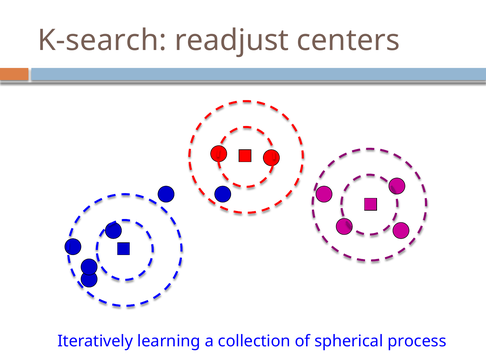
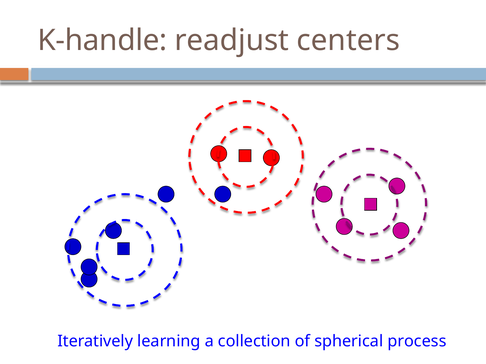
K-search: K-search -> K-handle
